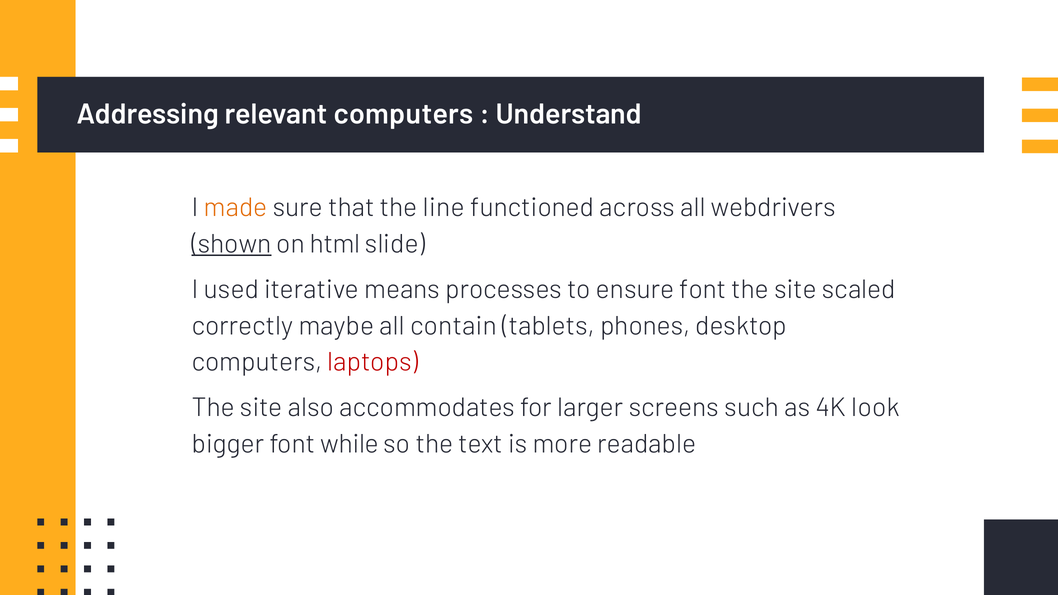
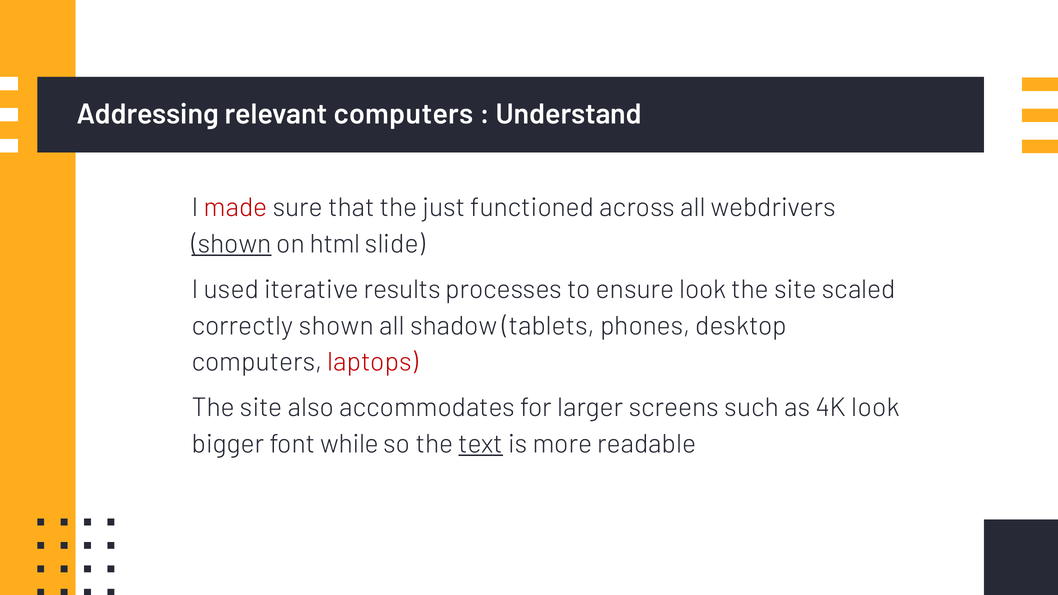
made colour: orange -> red
line: line -> just
means: means -> results
ensure font: font -> look
correctly maybe: maybe -> shown
contain: contain -> shadow
text underline: none -> present
